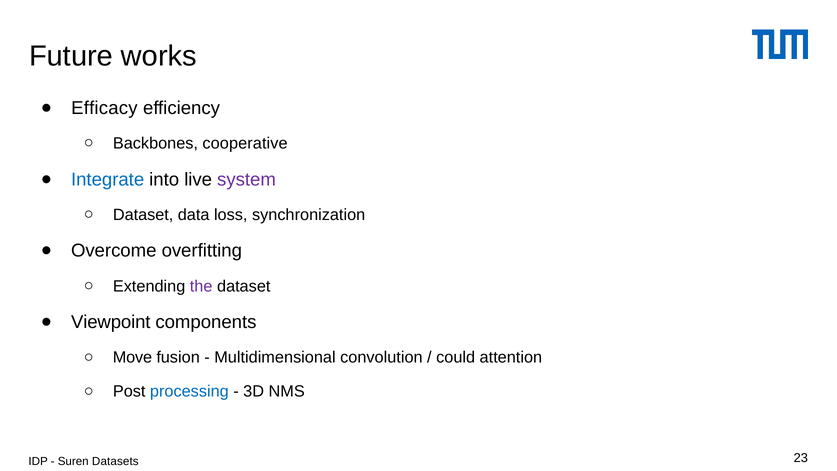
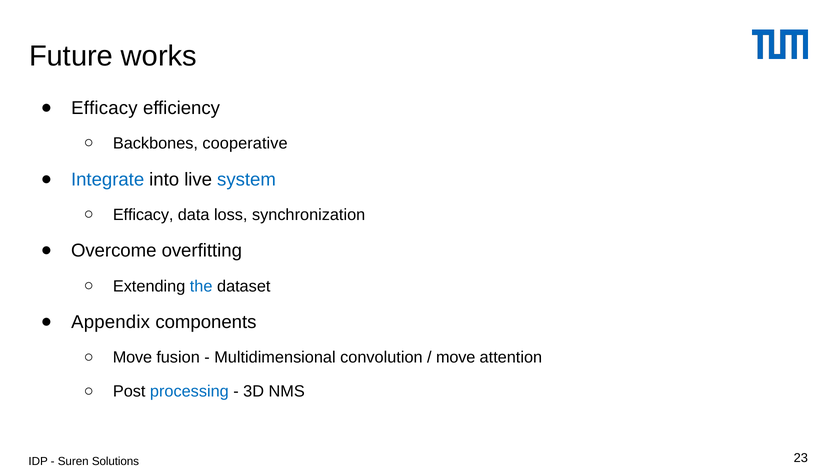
system colour: purple -> blue
Dataset at (143, 215): Dataset -> Efficacy
the colour: purple -> blue
Viewpoint: Viewpoint -> Appendix
could at (456, 357): could -> move
Datasets: Datasets -> Solutions
